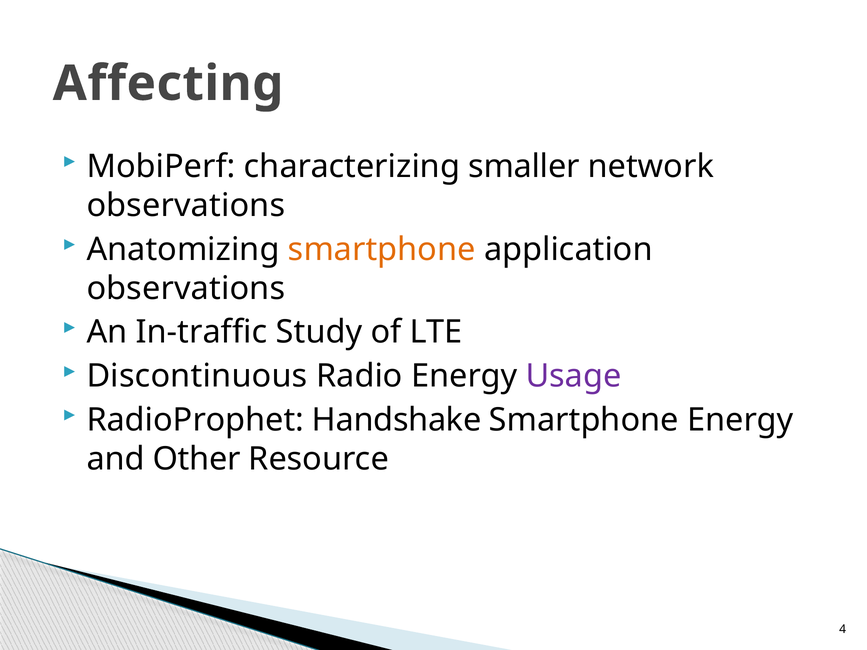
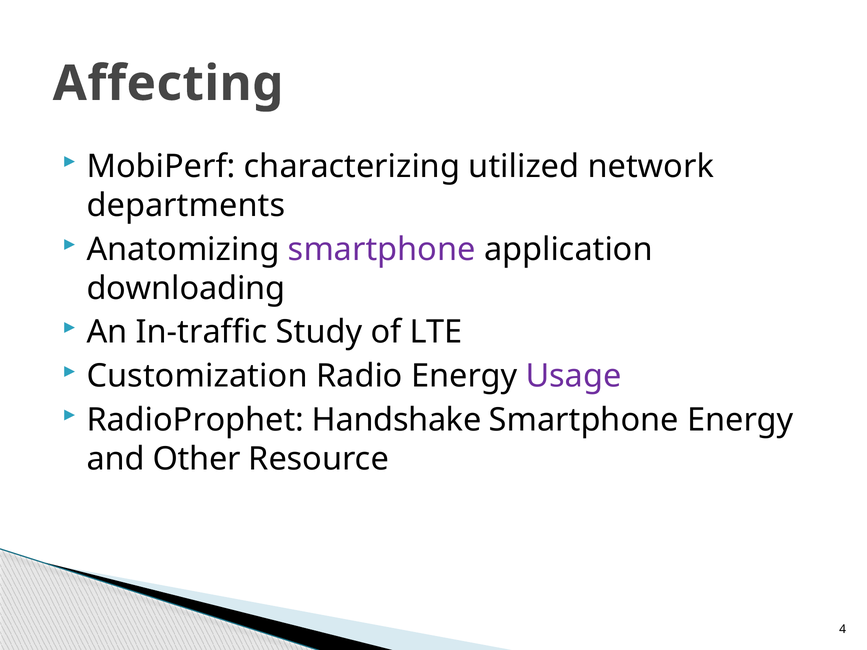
smaller: smaller -> utilized
observations at (186, 206): observations -> departments
smartphone at (382, 249) colour: orange -> purple
observations at (186, 288): observations -> downloading
Discontinuous: Discontinuous -> Customization
